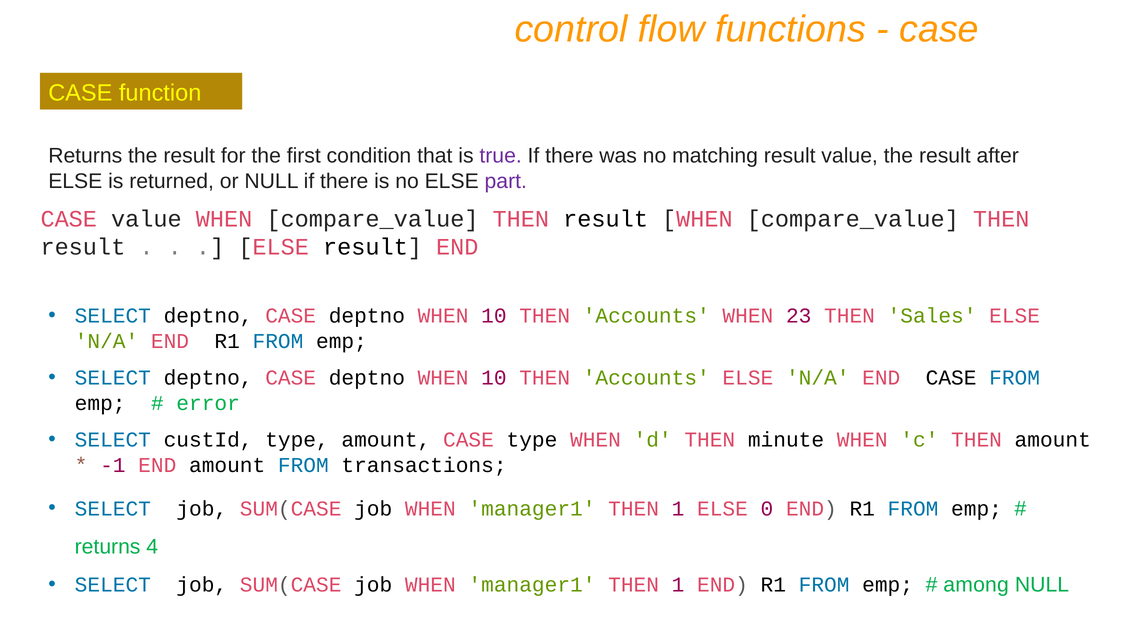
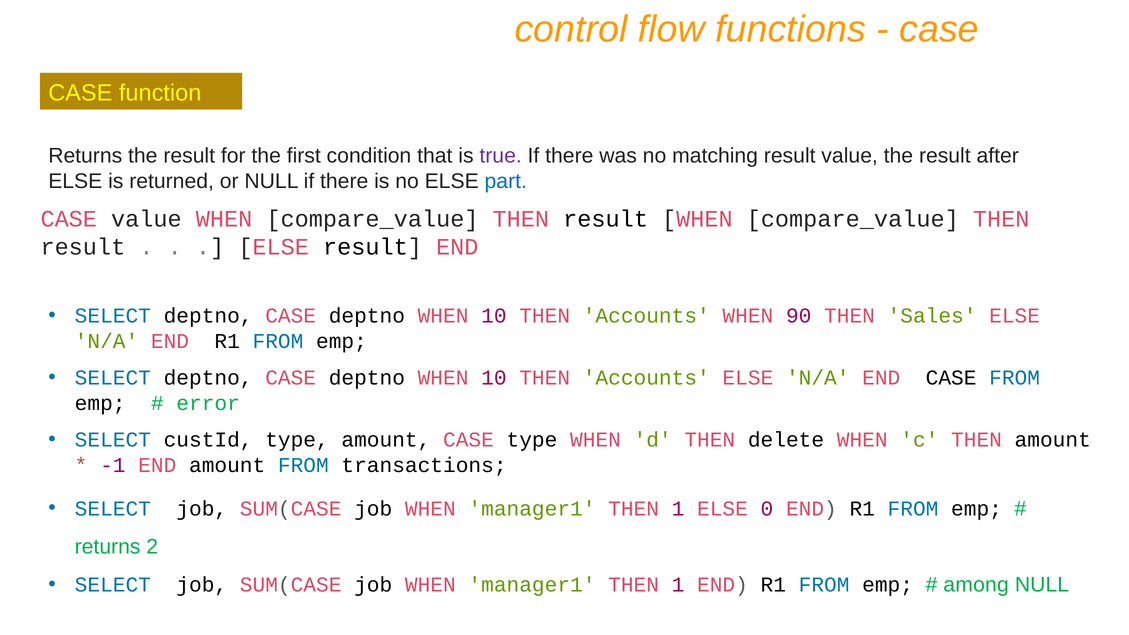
part colour: purple -> blue
23: 23 -> 90
minute: minute -> delete
4: 4 -> 2
